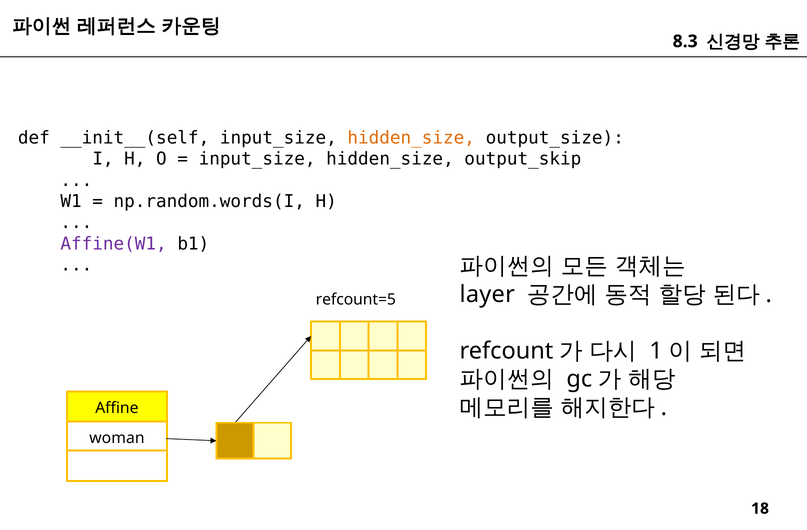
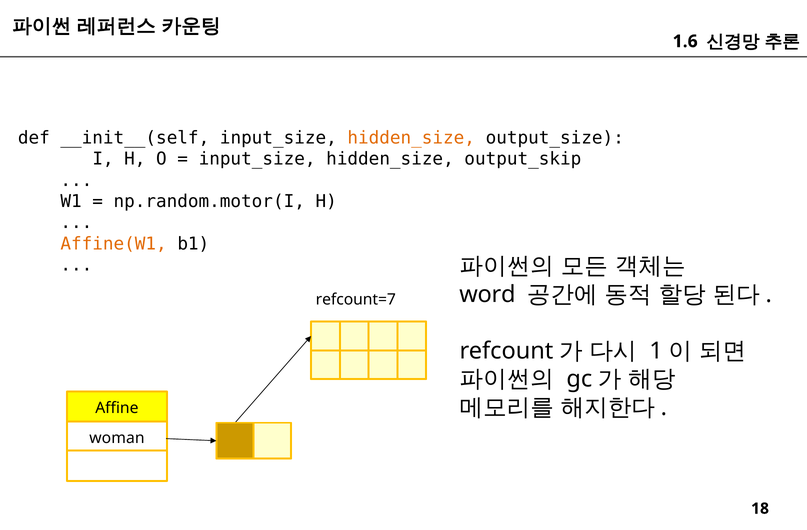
8.3: 8.3 -> 1.6
np.random.words(I: np.random.words(I -> np.random.motor(I
Affine(W1 colour: purple -> orange
layer: layer -> word
refcount=5: refcount=5 -> refcount=7
